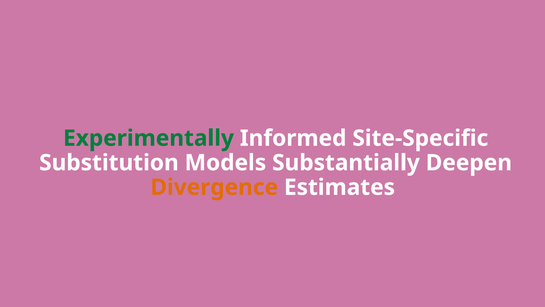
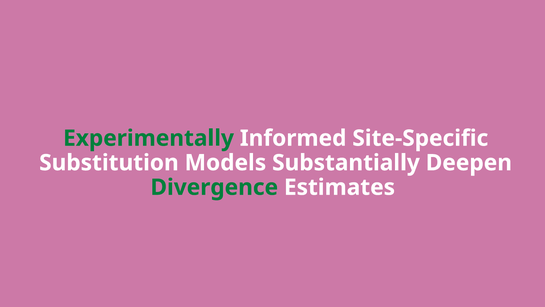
Divergence colour: orange -> green
